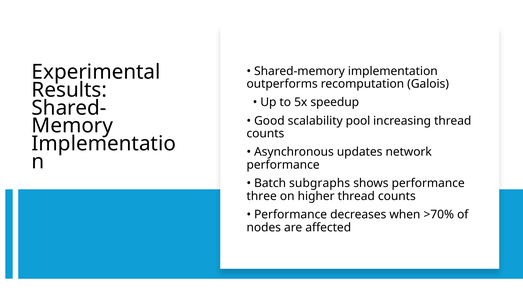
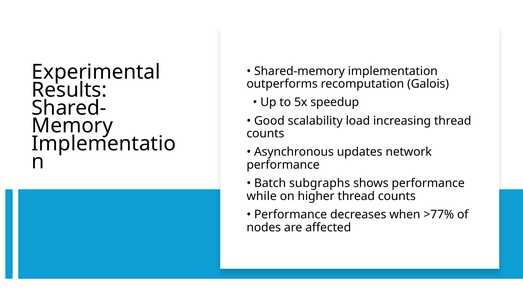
pool: pool -> load
three: three -> while
>70%: >70% -> >77%
